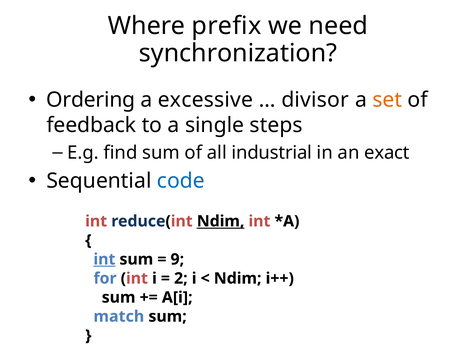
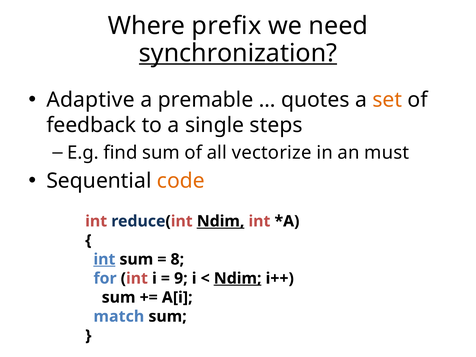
synchronization underline: none -> present
Ordering: Ordering -> Adaptive
excessive: excessive -> premable
divisor: divisor -> quotes
industrial: industrial -> vectorize
exact: exact -> must
code colour: blue -> orange
9: 9 -> 8
2: 2 -> 9
Ndim at (238, 278) underline: none -> present
